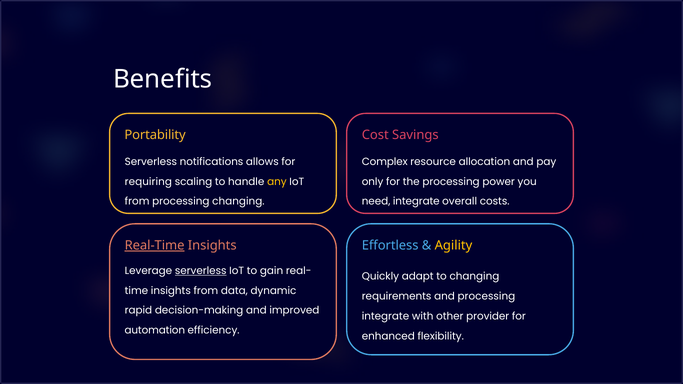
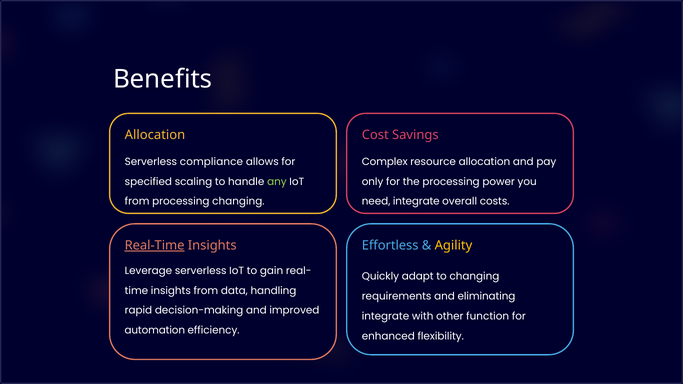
Portability at (155, 135): Portability -> Allocation
notifications: notifications -> compliance
requiring: requiring -> specified
any colour: yellow -> light green
serverless at (201, 271) underline: present -> none
dynamic: dynamic -> handling
and processing: processing -> eliminating
provider: provider -> function
